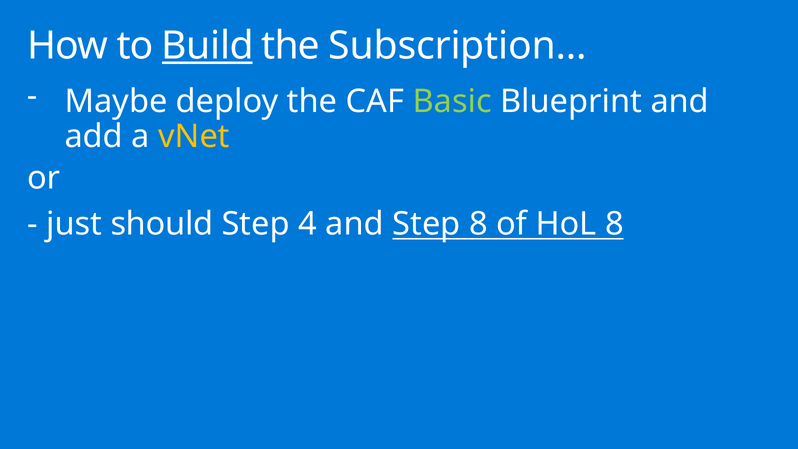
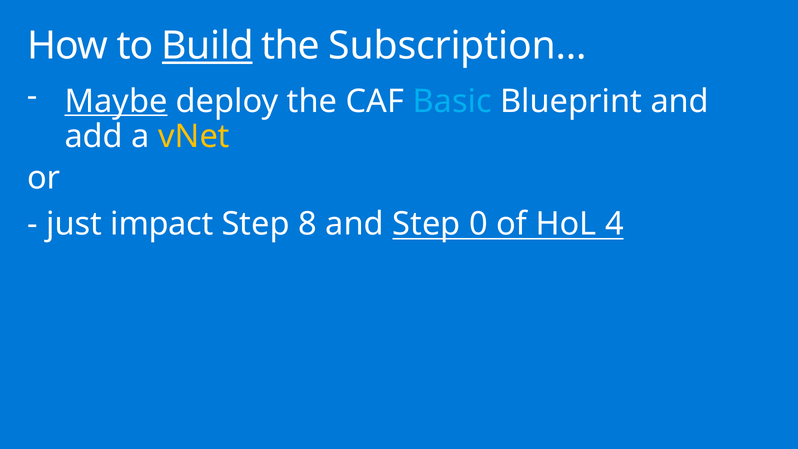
Maybe underline: none -> present
Basic colour: light green -> light blue
should: should -> impact
4: 4 -> 8
Step 8: 8 -> 0
HoL 8: 8 -> 4
